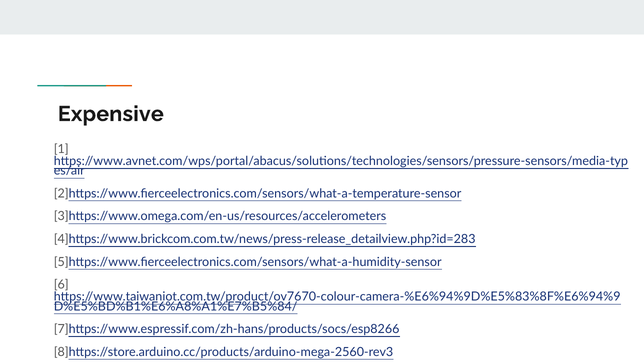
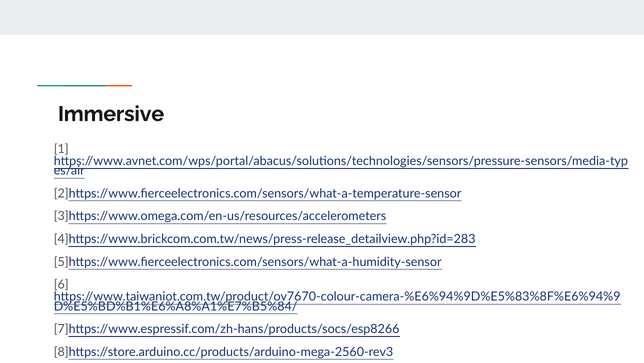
Expensive: Expensive -> Immersive
